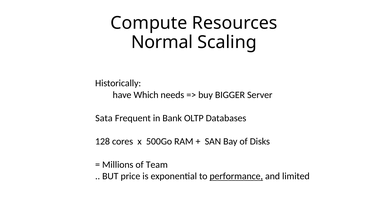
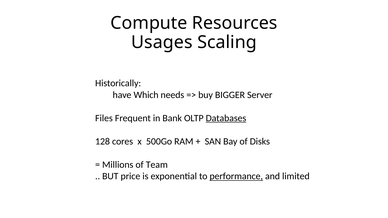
Normal: Normal -> Usages
Sata: Sata -> Files
Databases underline: none -> present
